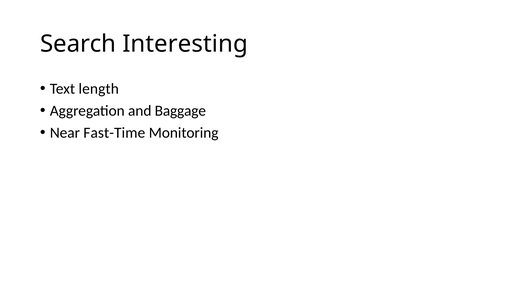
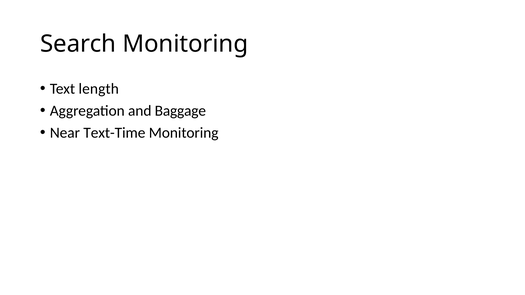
Search Interesting: Interesting -> Monitoring
Fast-Time: Fast-Time -> Text-Time
